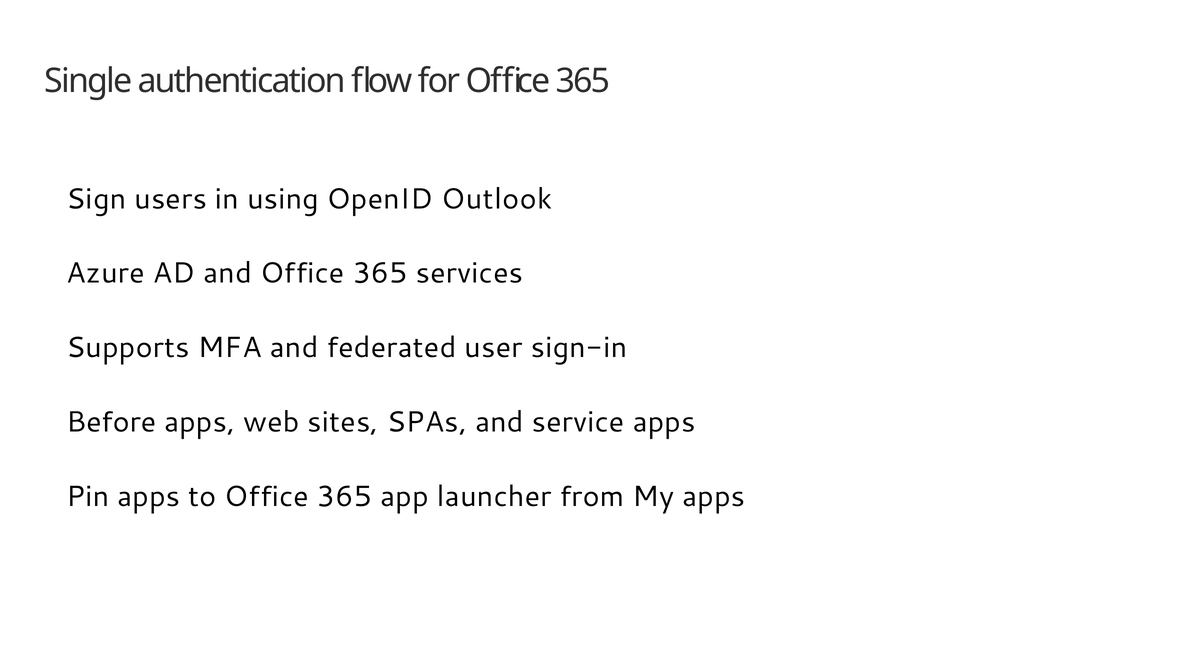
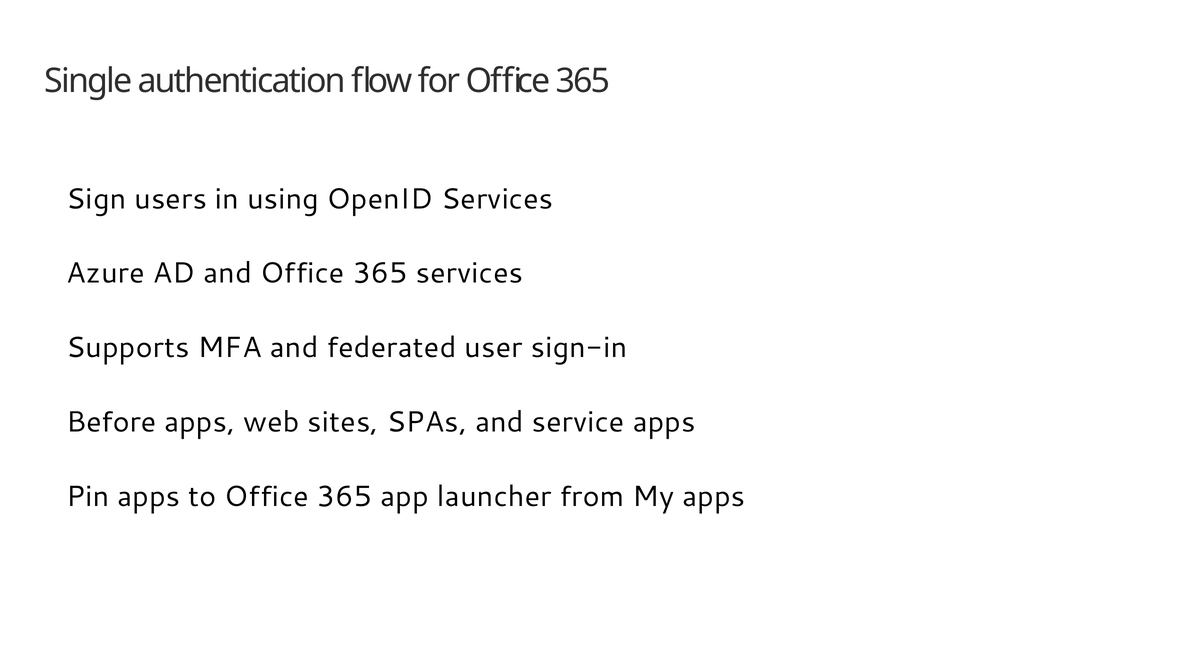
OpenID Outlook: Outlook -> Services
